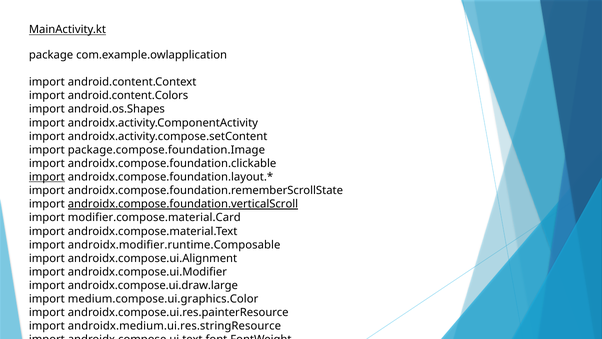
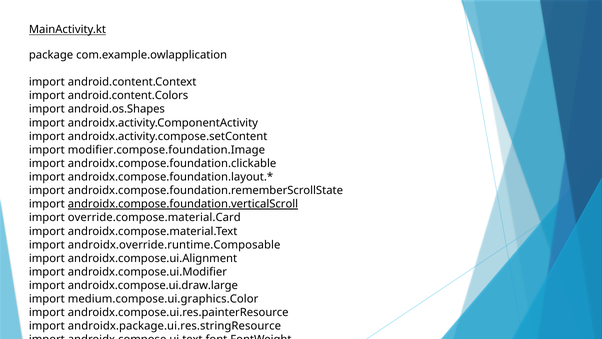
package.compose.foundation.Image: package.compose.foundation.Image -> modifier.compose.foundation.Image
import at (47, 177) underline: present -> none
modifier.compose.material.Card: modifier.compose.material.Card -> override.compose.material.Card
androidx.modifier.runtime.Composable: androidx.modifier.runtime.Composable -> androidx.override.runtime.Composable
androidx.medium.ui.res.stringResource: androidx.medium.ui.res.stringResource -> androidx.package.ui.res.stringResource
